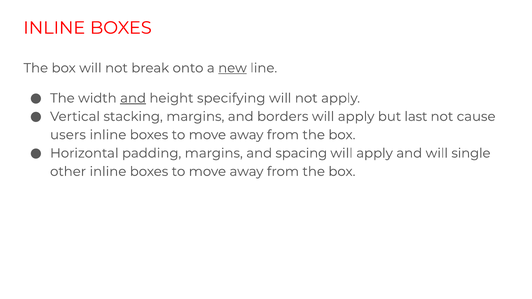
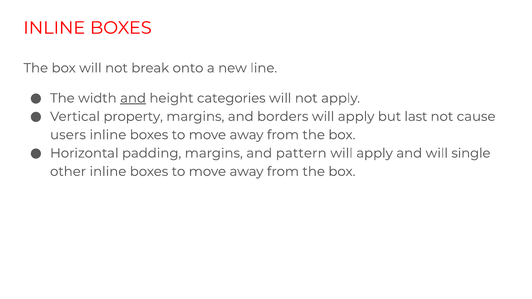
new underline: present -> none
specifying: specifying -> categories
stacking: stacking -> property
spacing: spacing -> pattern
